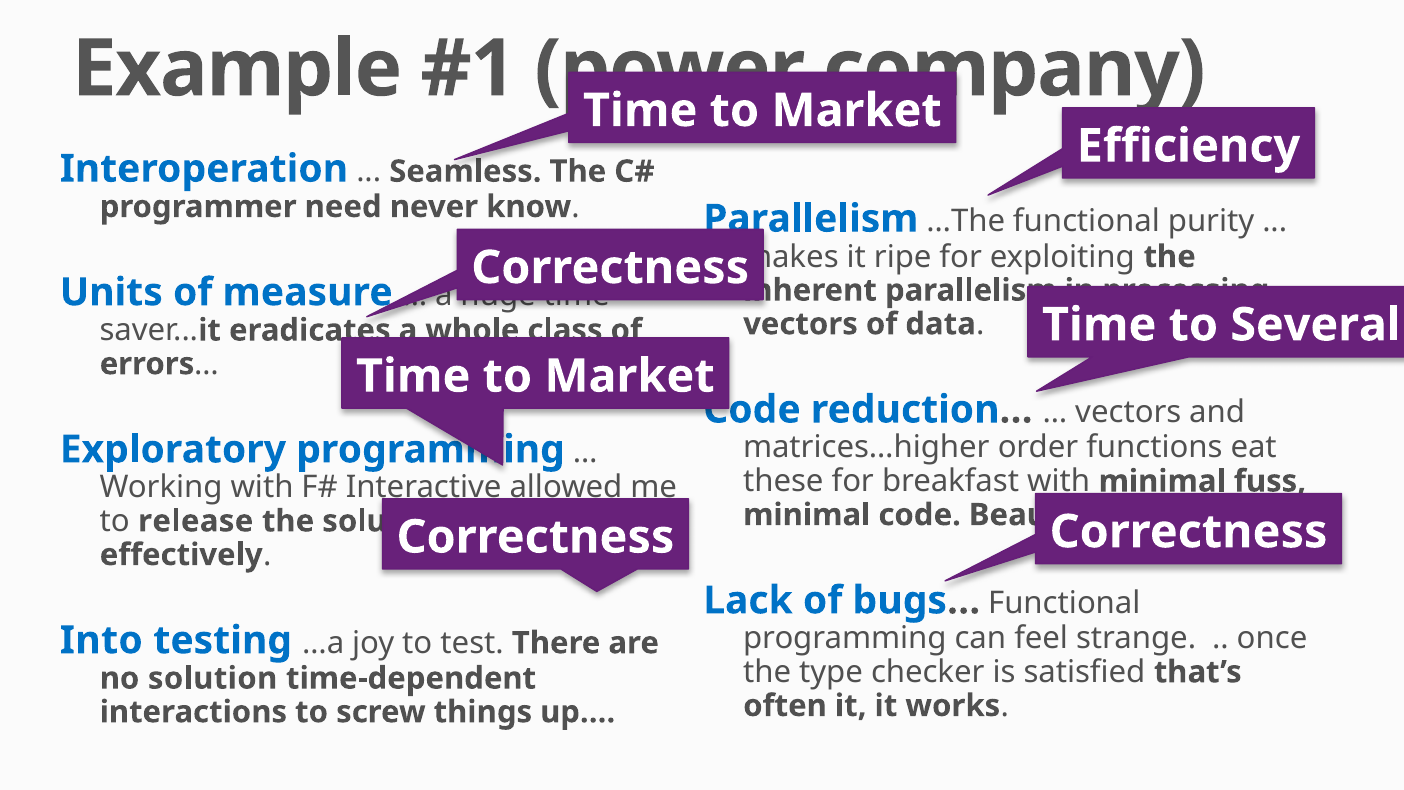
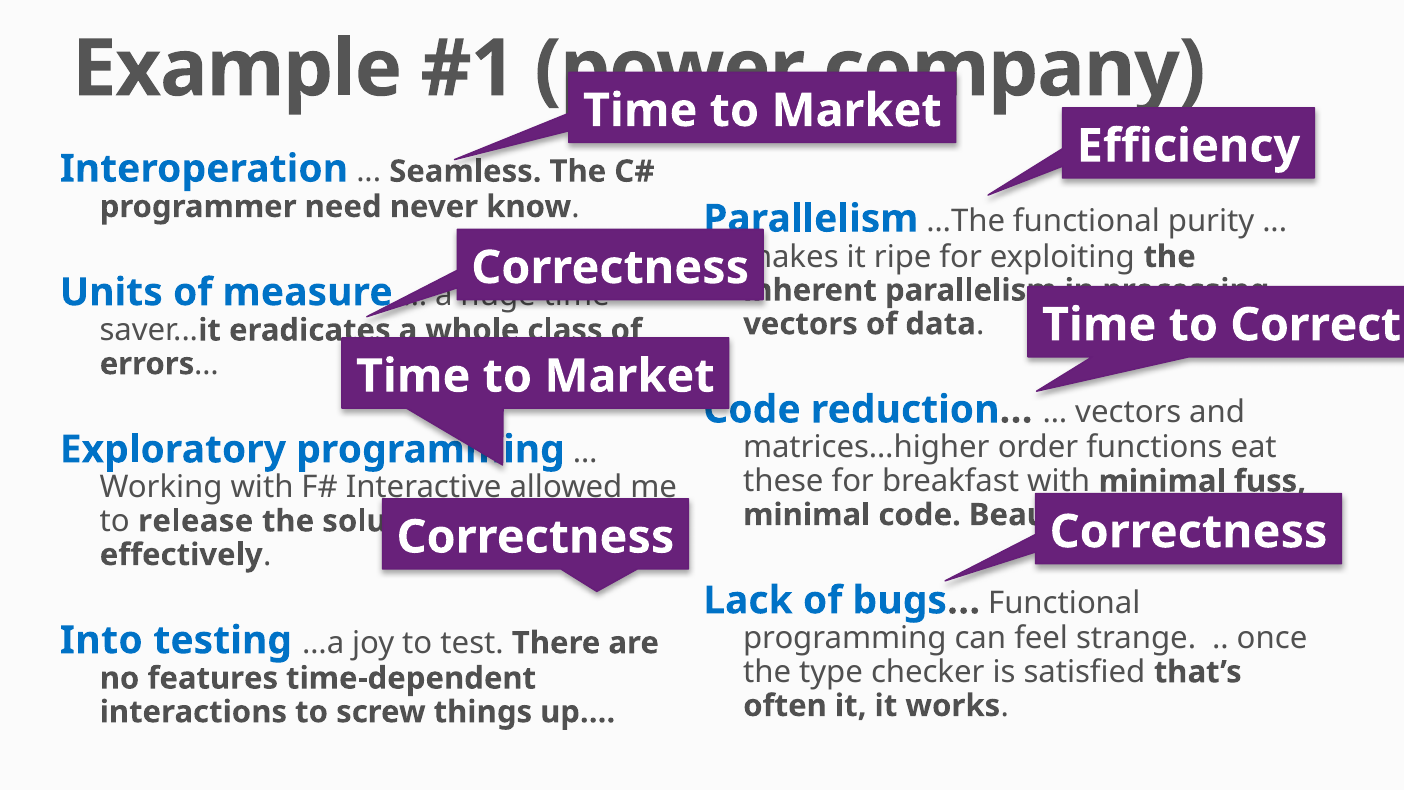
Several: Several -> Correct
no solution: solution -> features
